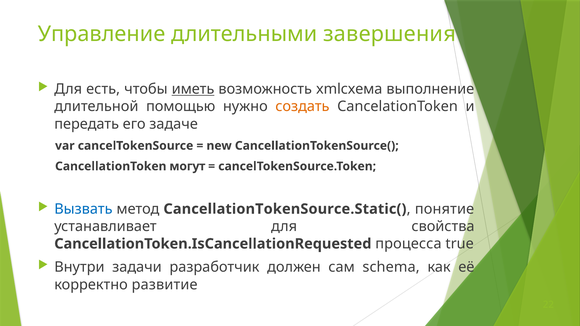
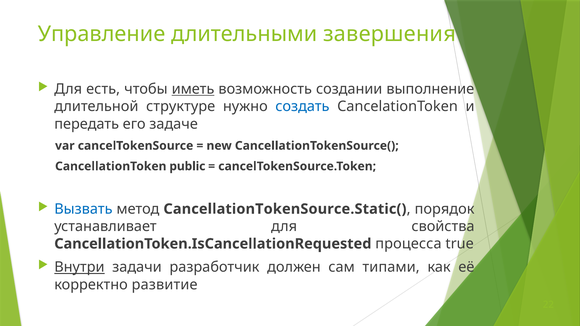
xmlсхема: xmlсхема -> создании
помощью: помощью -> структуре
создать colour: orange -> blue
могут: могут -> public
понятие: понятие -> порядок
Внутри underline: none -> present
schema: schema -> типами
